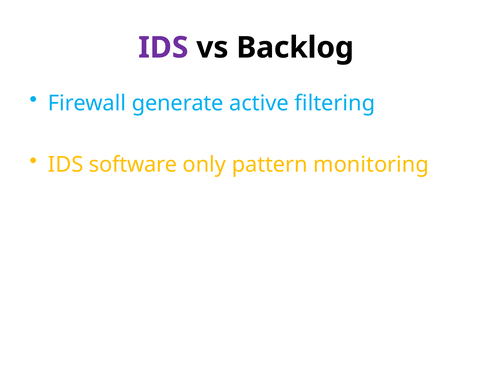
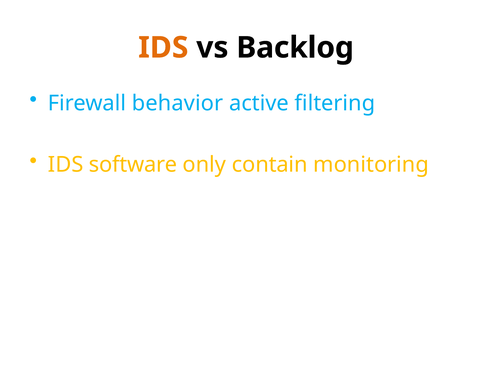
IDS at (163, 48) colour: purple -> orange
generate: generate -> behavior
pattern: pattern -> contain
